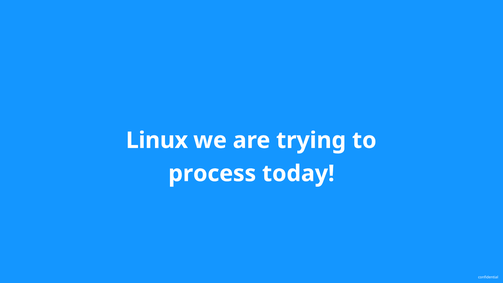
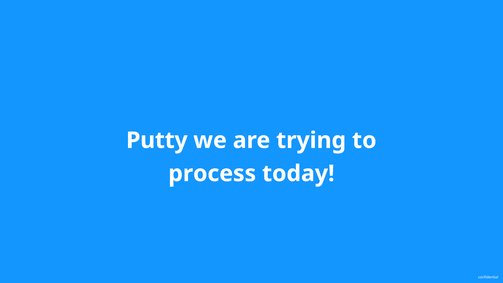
Linux: Linux -> Putty
